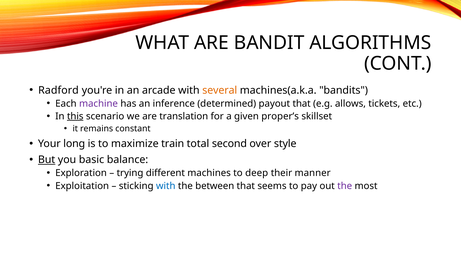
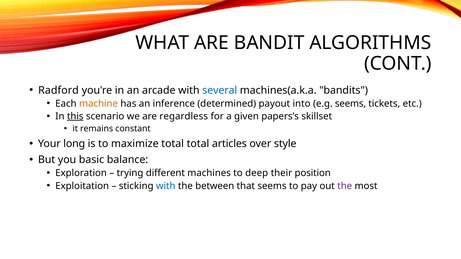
several colour: orange -> blue
machine colour: purple -> orange
payout that: that -> into
e.g allows: allows -> seems
translation: translation -> regardless
proper’s: proper’s -> papers’s
maximize train: train -> total
second: second -> articles
But underline: present -> none
manner: manner -> position
